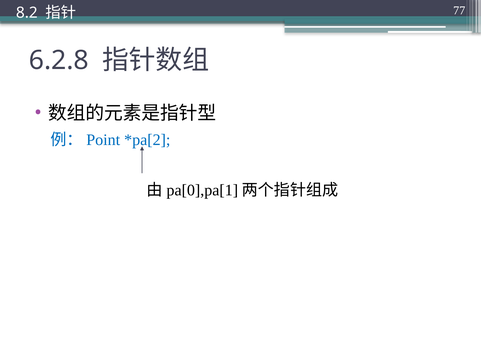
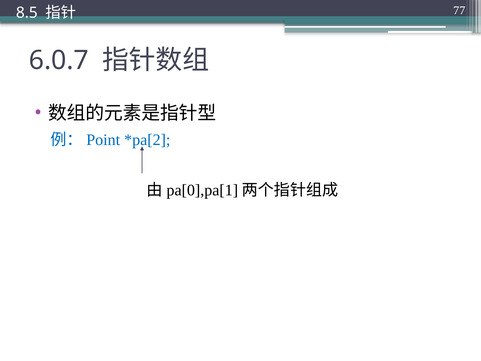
8.2: 8.2 -> 8.5
6.2.8: 6.2.8 -> 6.0.7
